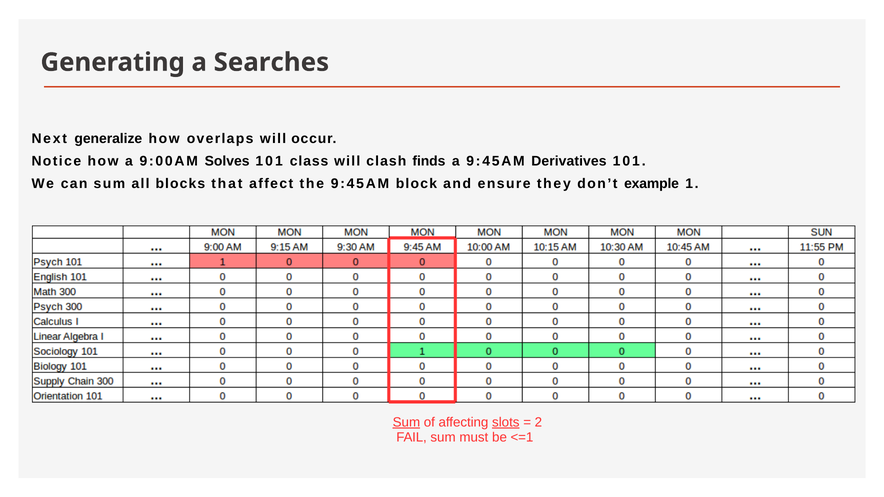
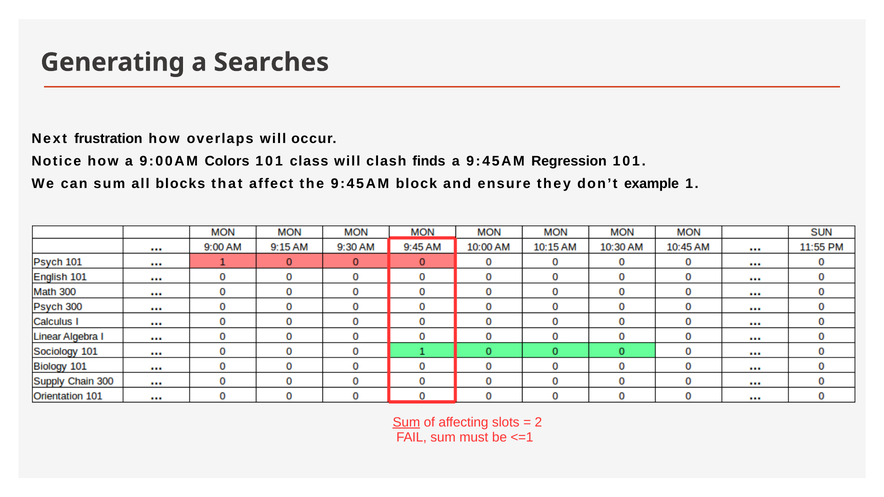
generalize: generalize -> frustration
Solves: Solves -> Colors
Derivatives: Derivatives -> Regression
slots underline: present -> none
